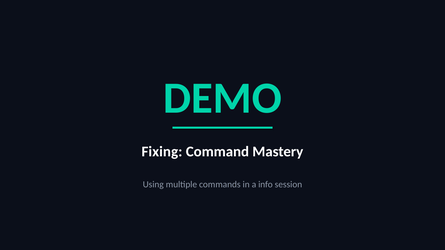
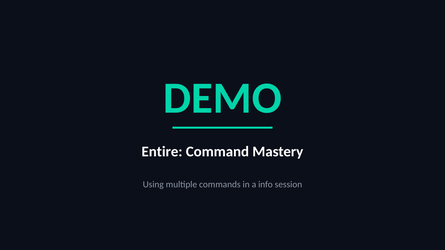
Fixing: Fixing -> Entire
